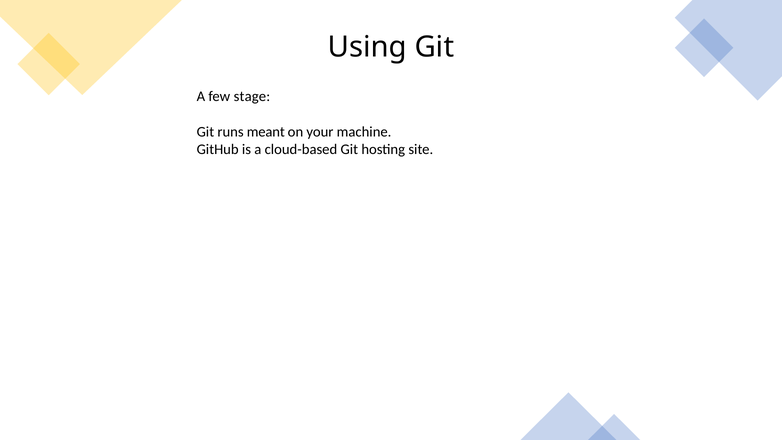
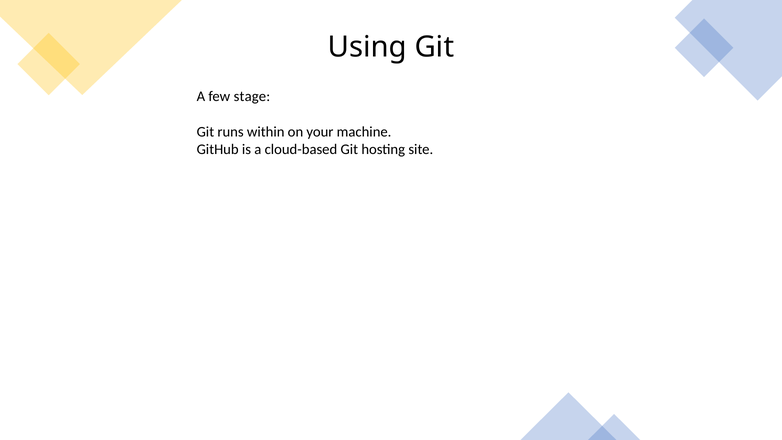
meant: meant -> within
